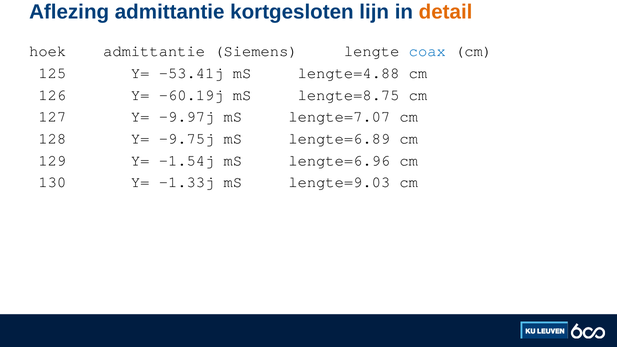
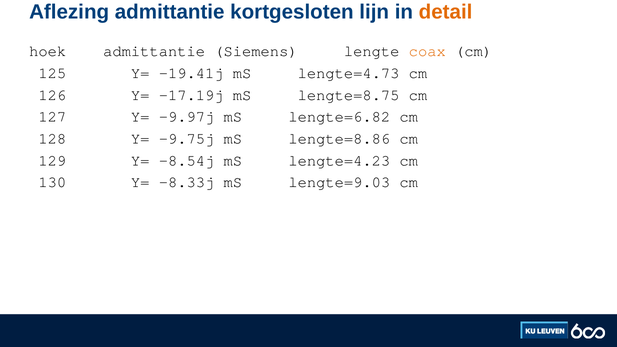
coax colour: blue -> orange
-53.41j: -53.41j -> -19.41j
lengte=4.88: lengte=4.88 -> lengte=4.73
-60.19j: -60.19j -> -17.19j
lengte=7.07: lengte=7.07 -> lengte=6.82
lengte=6.89: lengte=6.89 -> lengte=8.86
-1.54j: -1.54j -> -8.54j
lengte=6.96: lengte=6.96 -> lengte=4.23
-1.33j: -1.33j -> -8.33j
